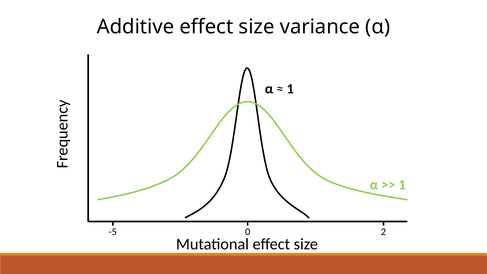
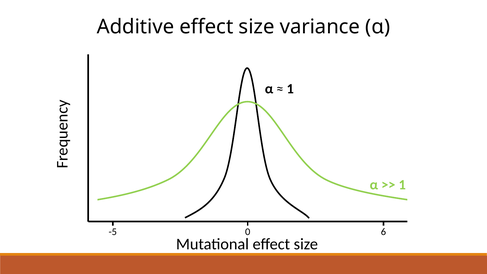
2: 2 -> 6
